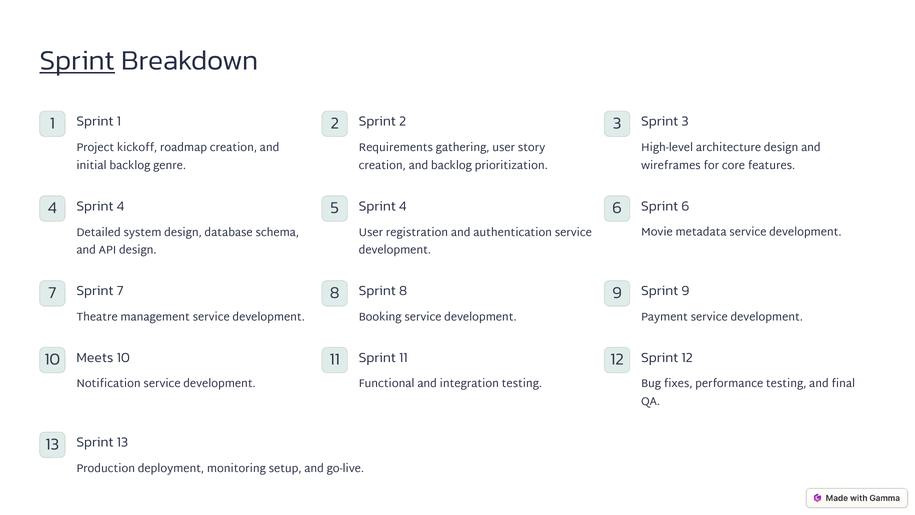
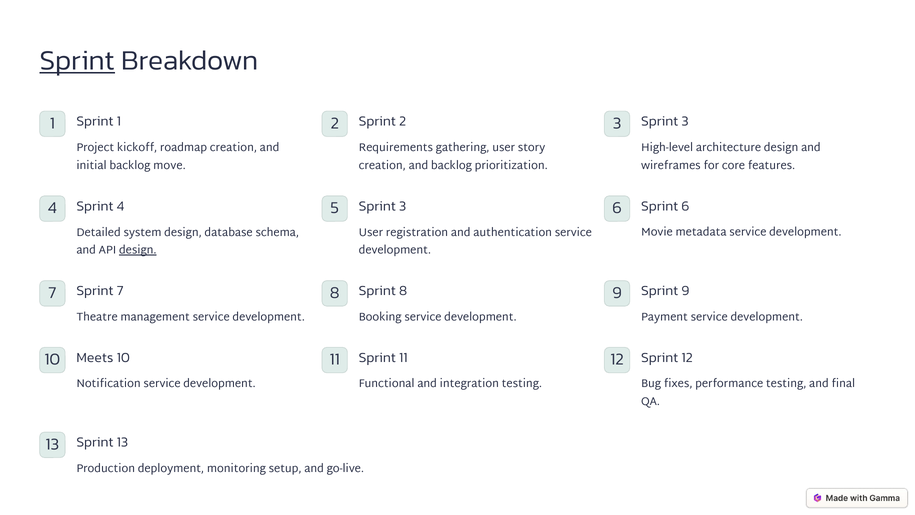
genre: genre -> move
5 Sprint 4: 4 -> 3
design at (138, 250) underline: none -> present
